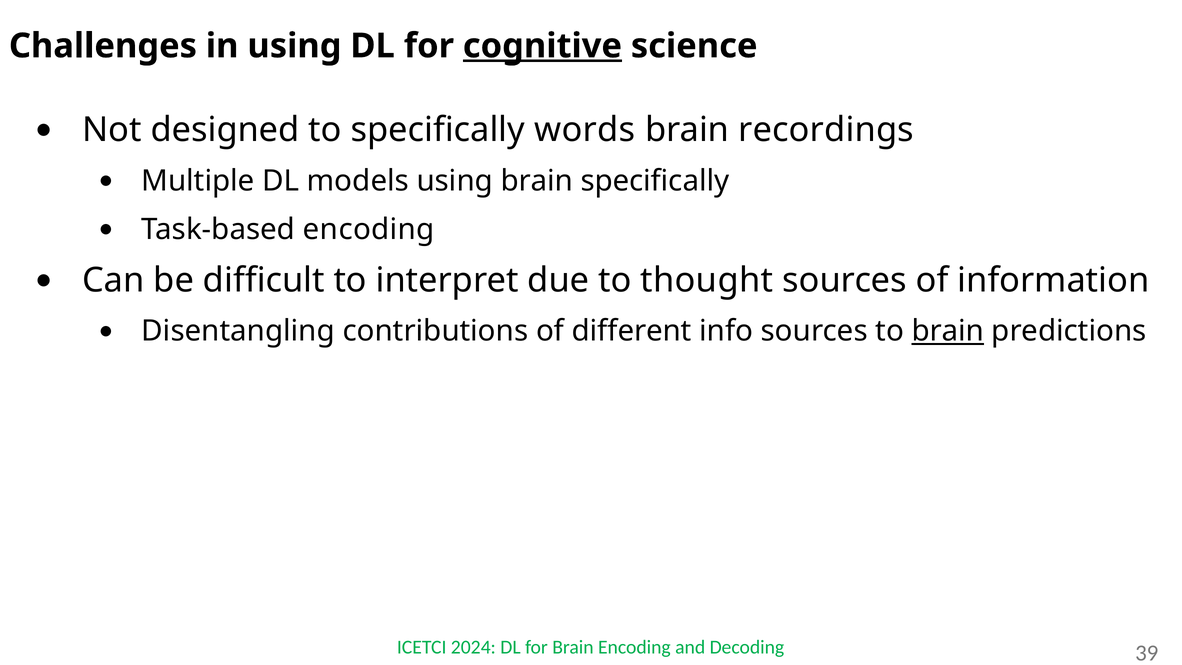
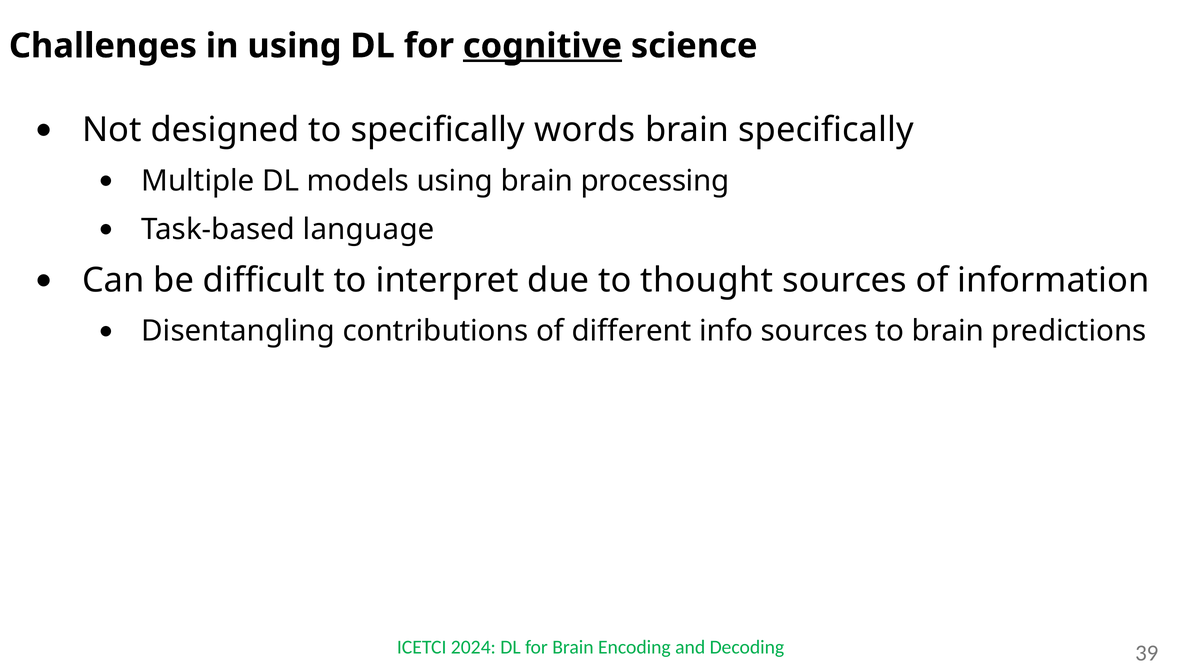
brain recordings: recordings -> specifically
brain specifically: specifically -> processing
Task-based encoding: encoding -> language
brain at (948, 331) underline: present -> none
